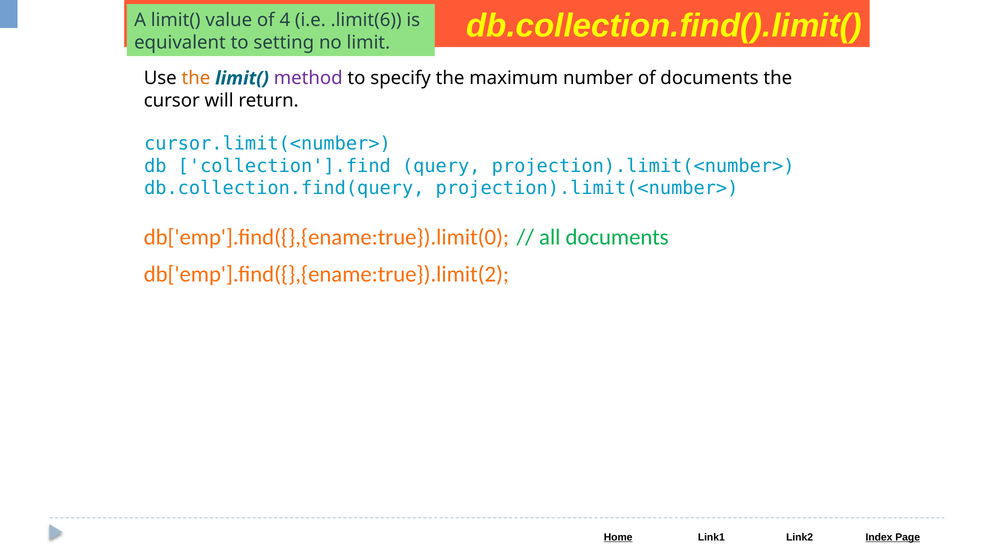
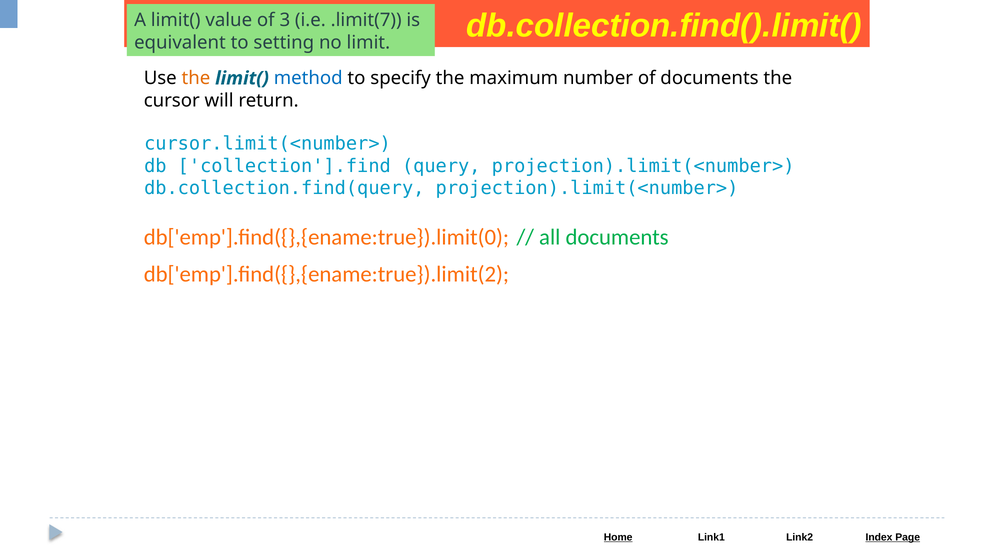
4: 4 -> 3
.limit(6: .limit(6 -> .limit(7
method colour: purple -> blue
